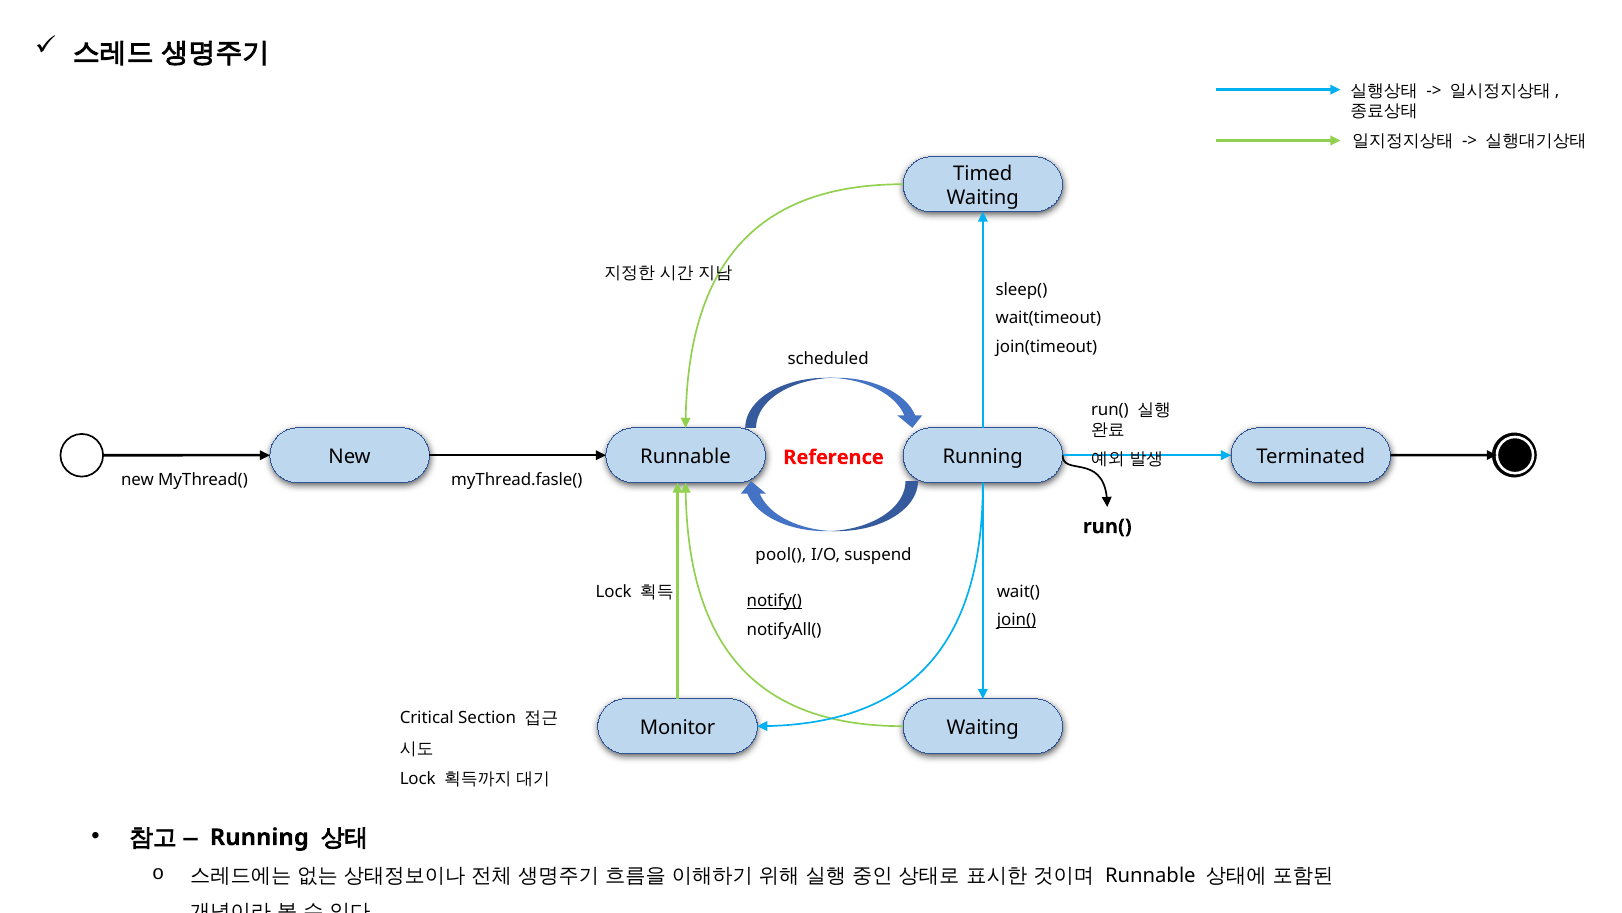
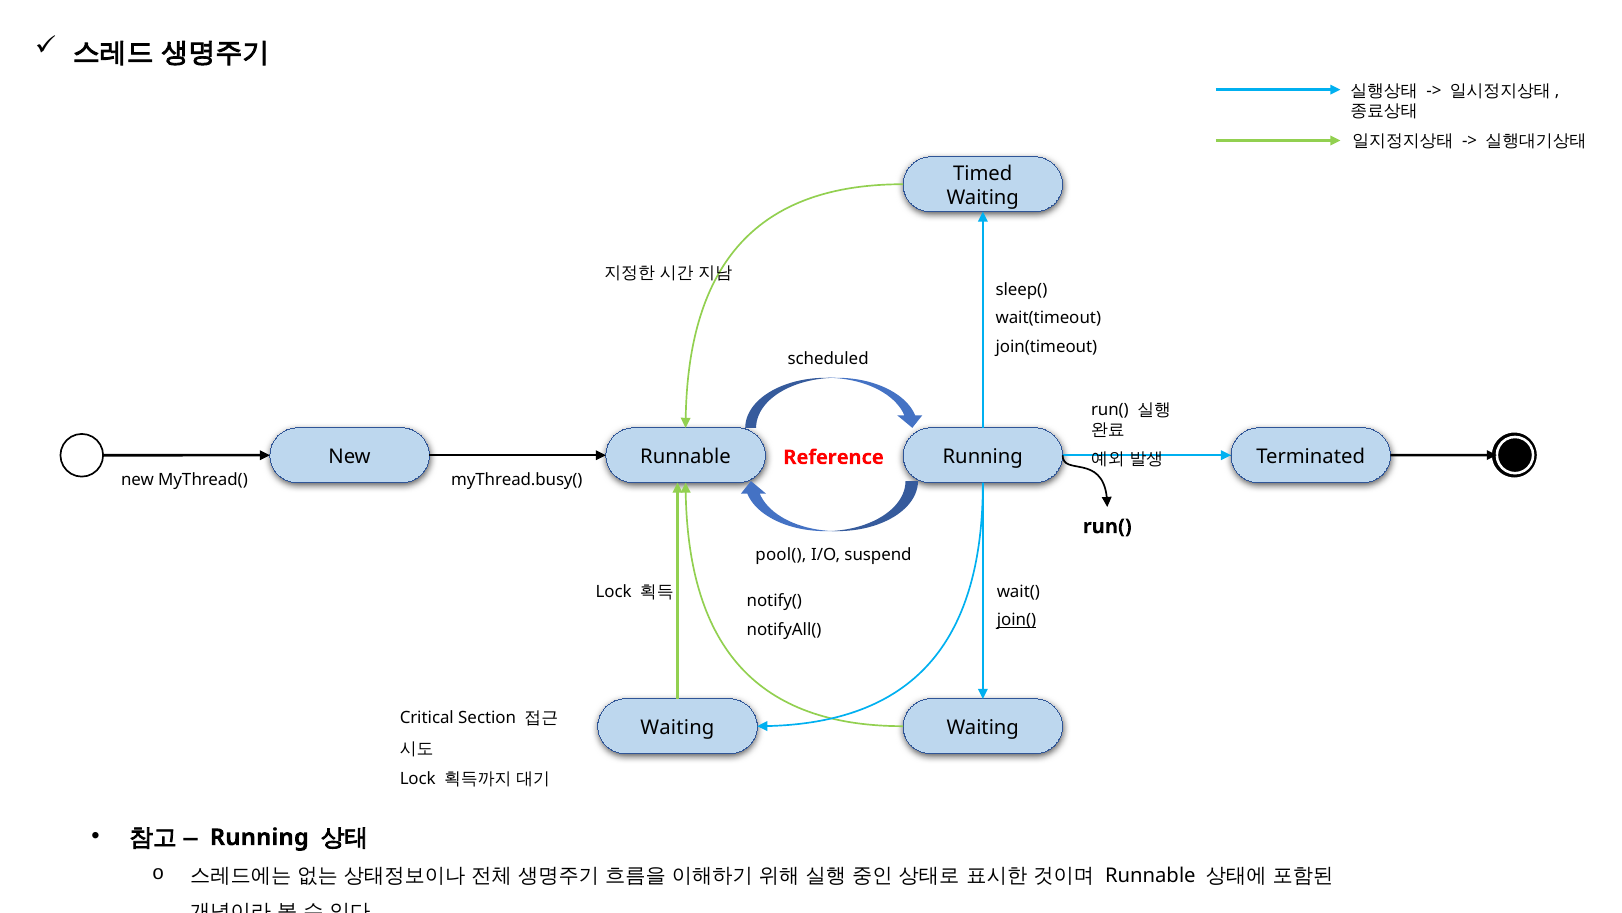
myThread.fasle(: myThread.fasle( -> myThread.busy(
notify( underline: present -> none
Monitor at (678, 727): Monitor -> Waiting
